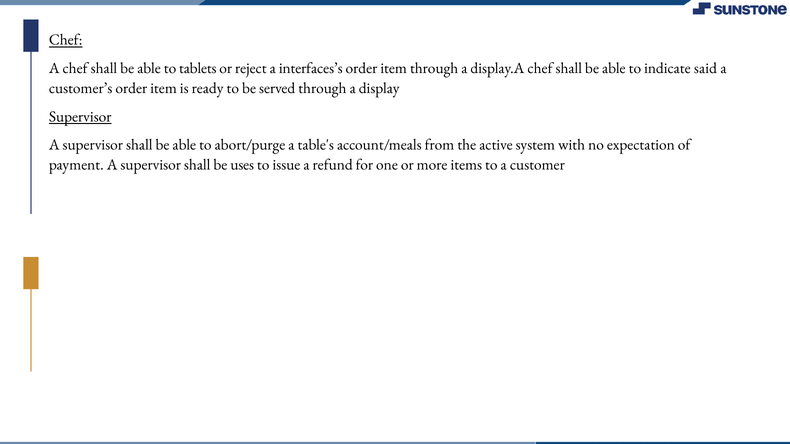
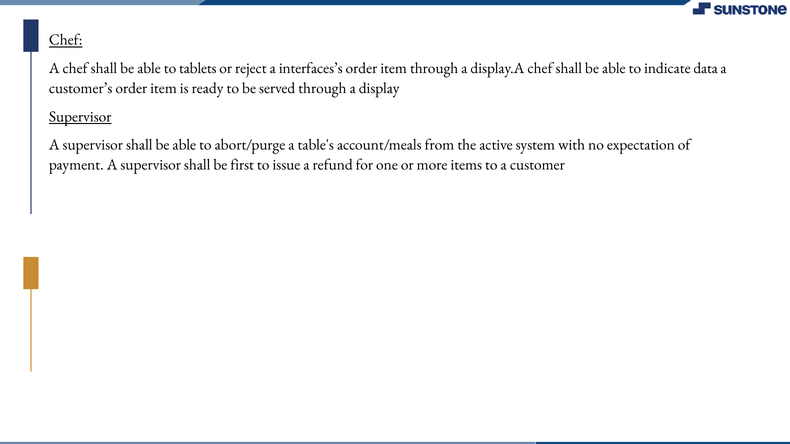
said: said -> data
uses: uses -> first
